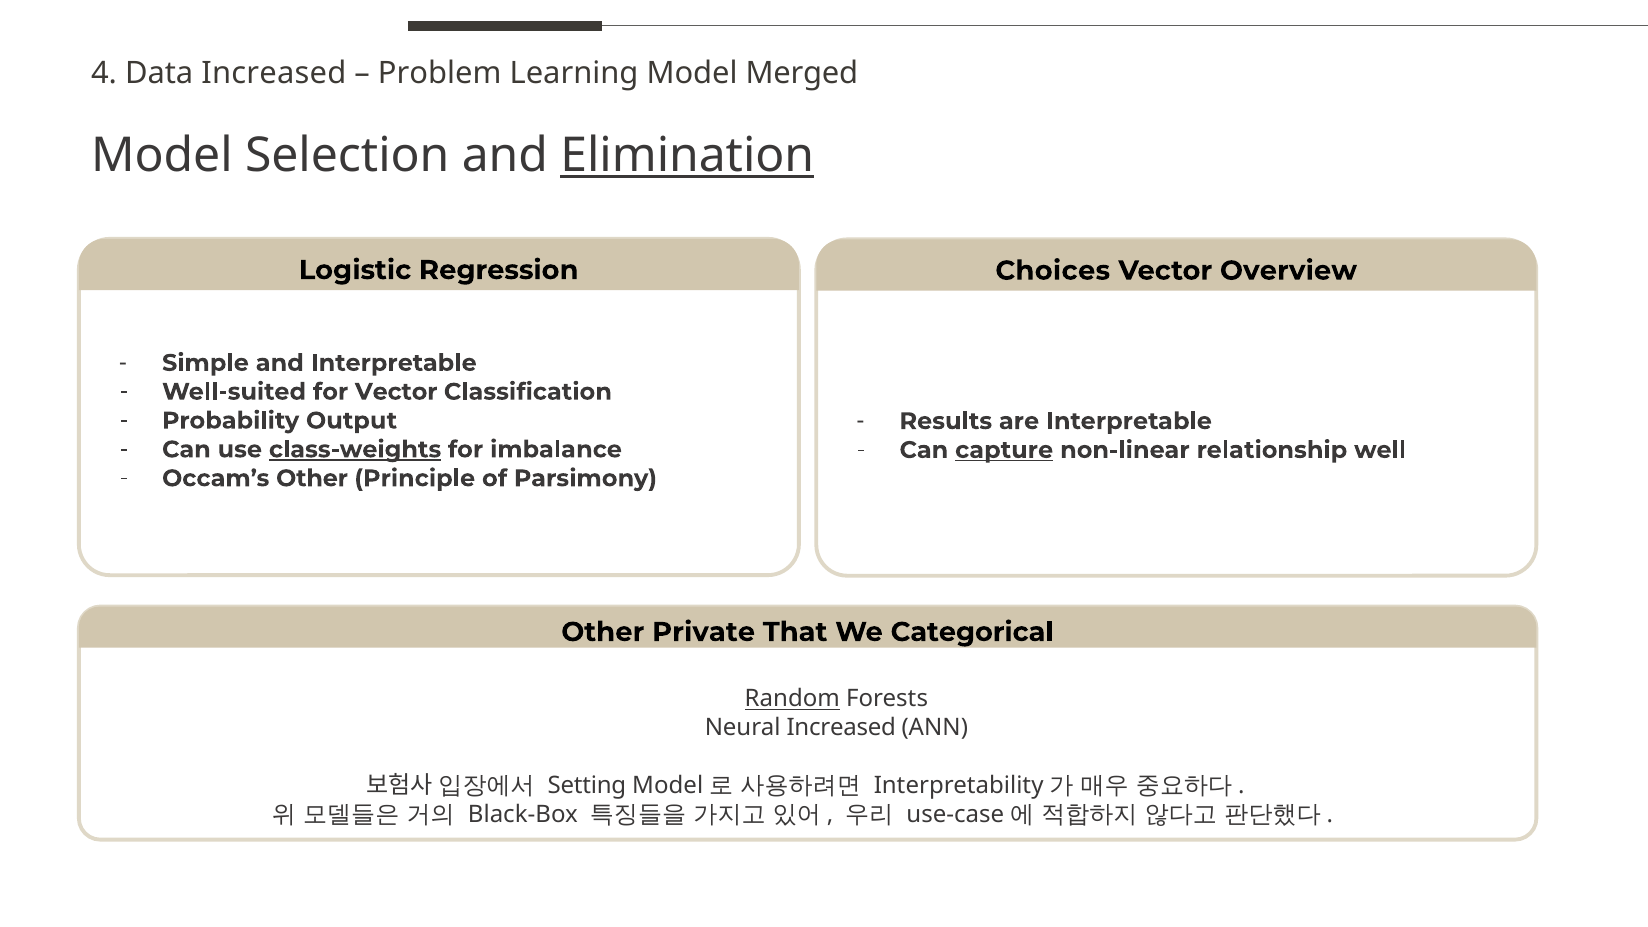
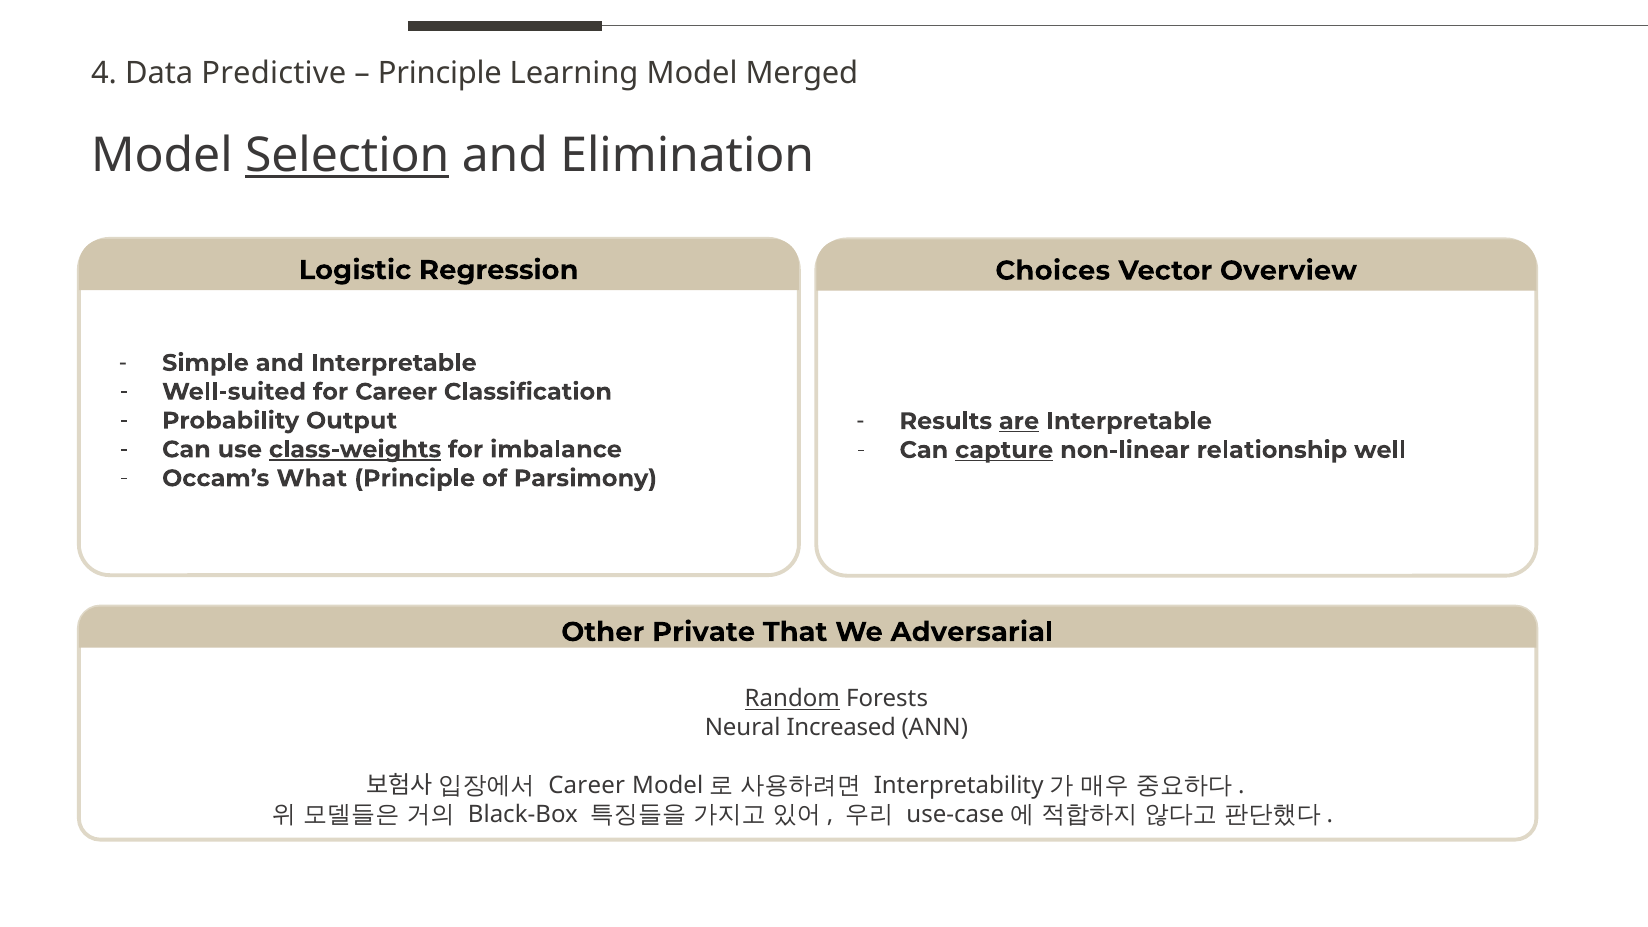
Data Increased: Increased -> Predictive
Problem at (440, 74): Problem -> Principle
Selection underline: none -> present
Elimination underline: present -> none
for Vector: Vector -> Career
are underline: none -> present
Occam’s Other: Other -> What
Categorical: Categorical -> Adversarial
Setting at (587, 786): Setting -> Career
